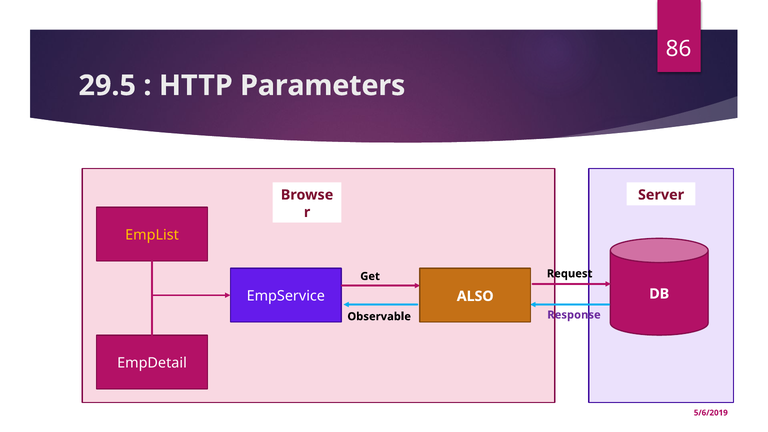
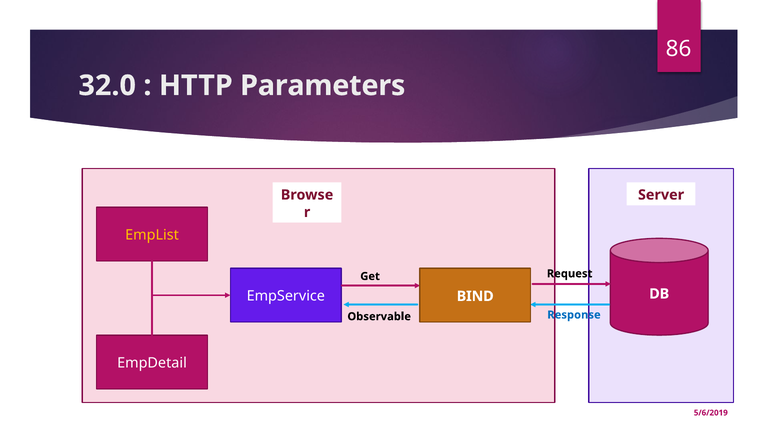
29.5: 29.5 -> 32.0
ALSO: ALSO -> BIND
Response colour: purple -> blue
